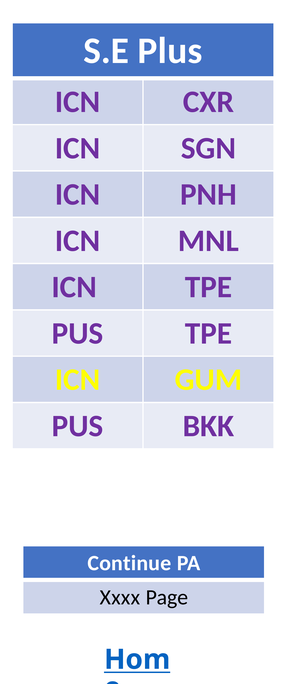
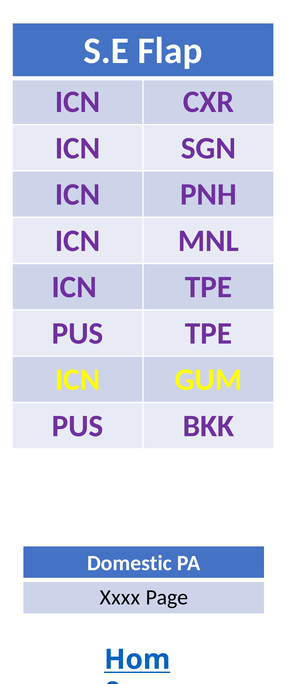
Plus: Plus -> Flap
Continue: Continue -> Domestic
